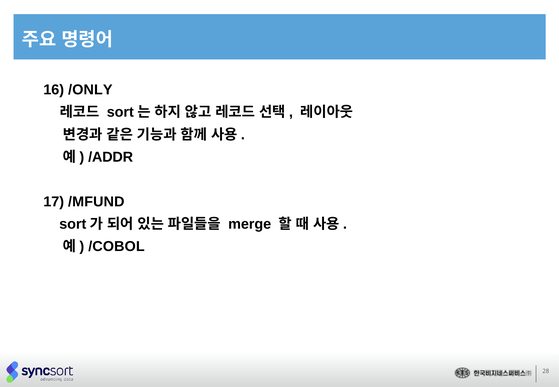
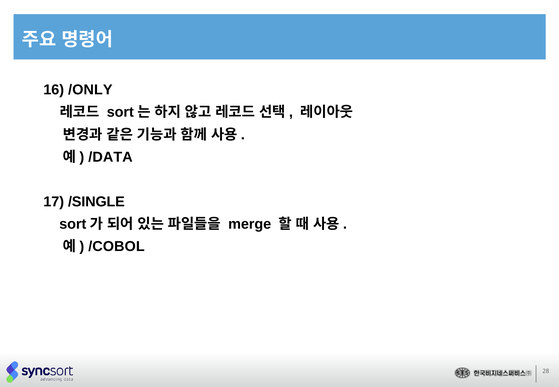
/ADDR: /ADDR -> /DATA
/MFUND: /MFUND -> /SINGLE
